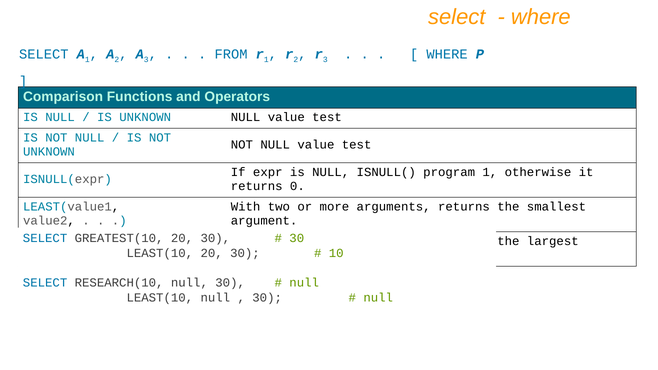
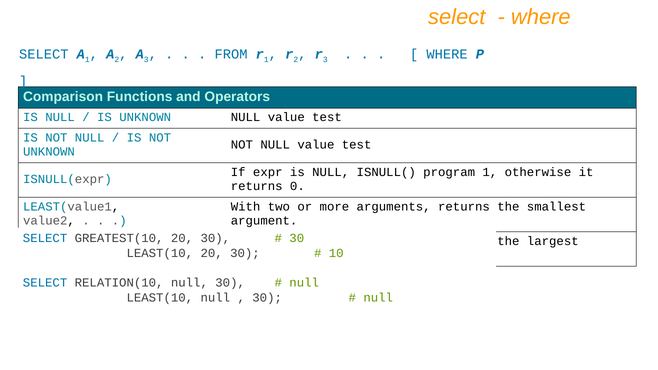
RESEARCH(10: RESEARCH(10 -> RELATION(10
